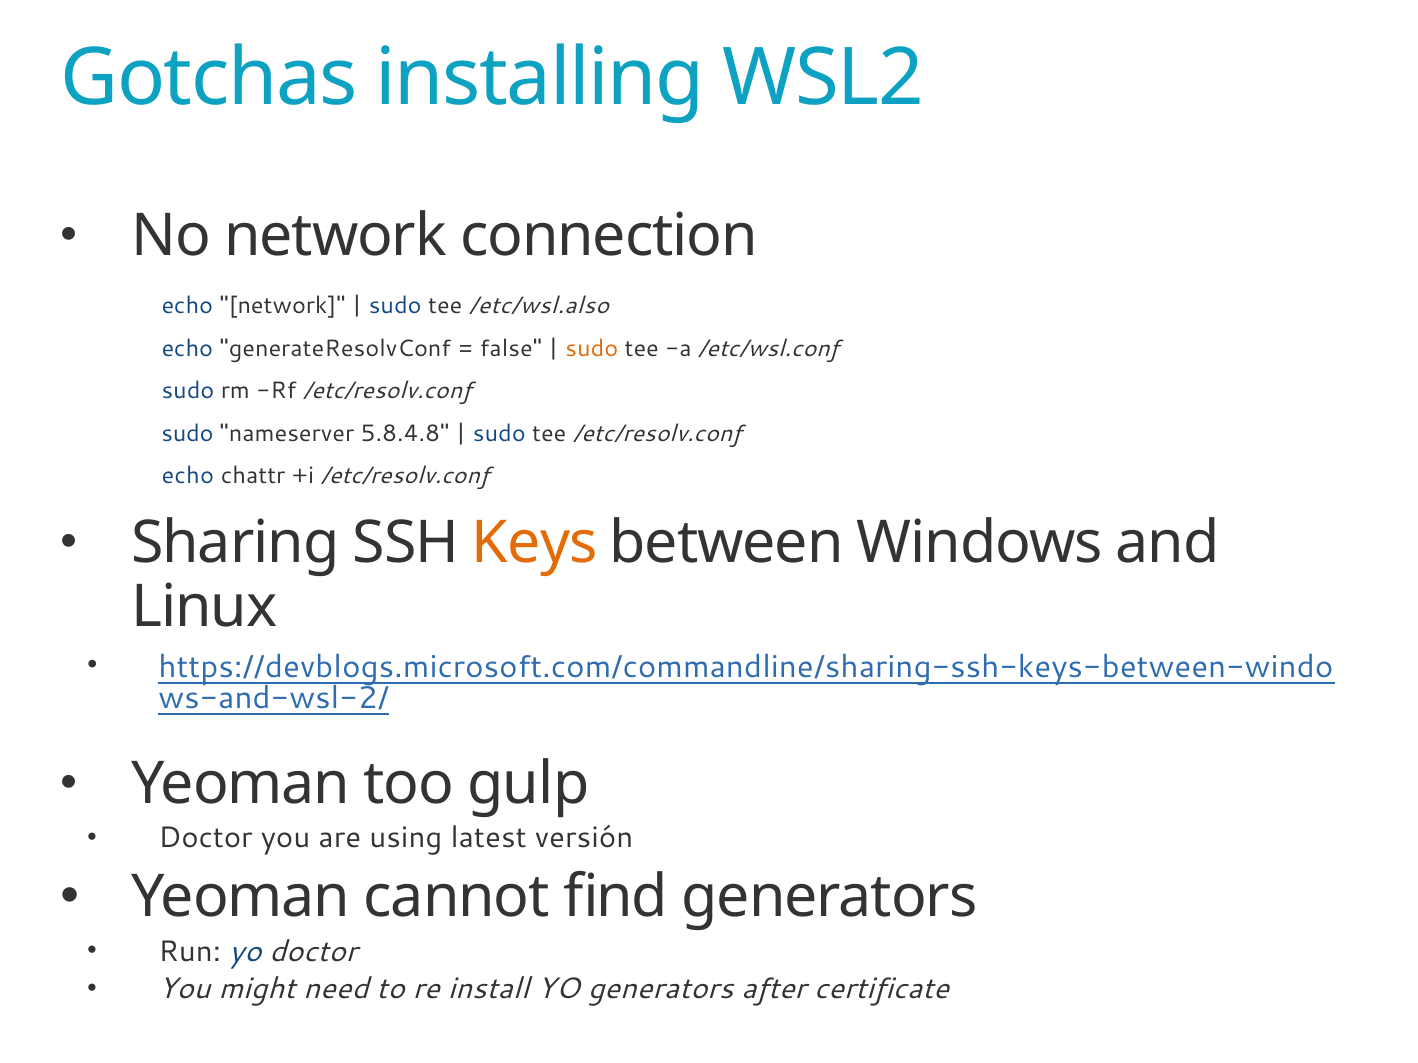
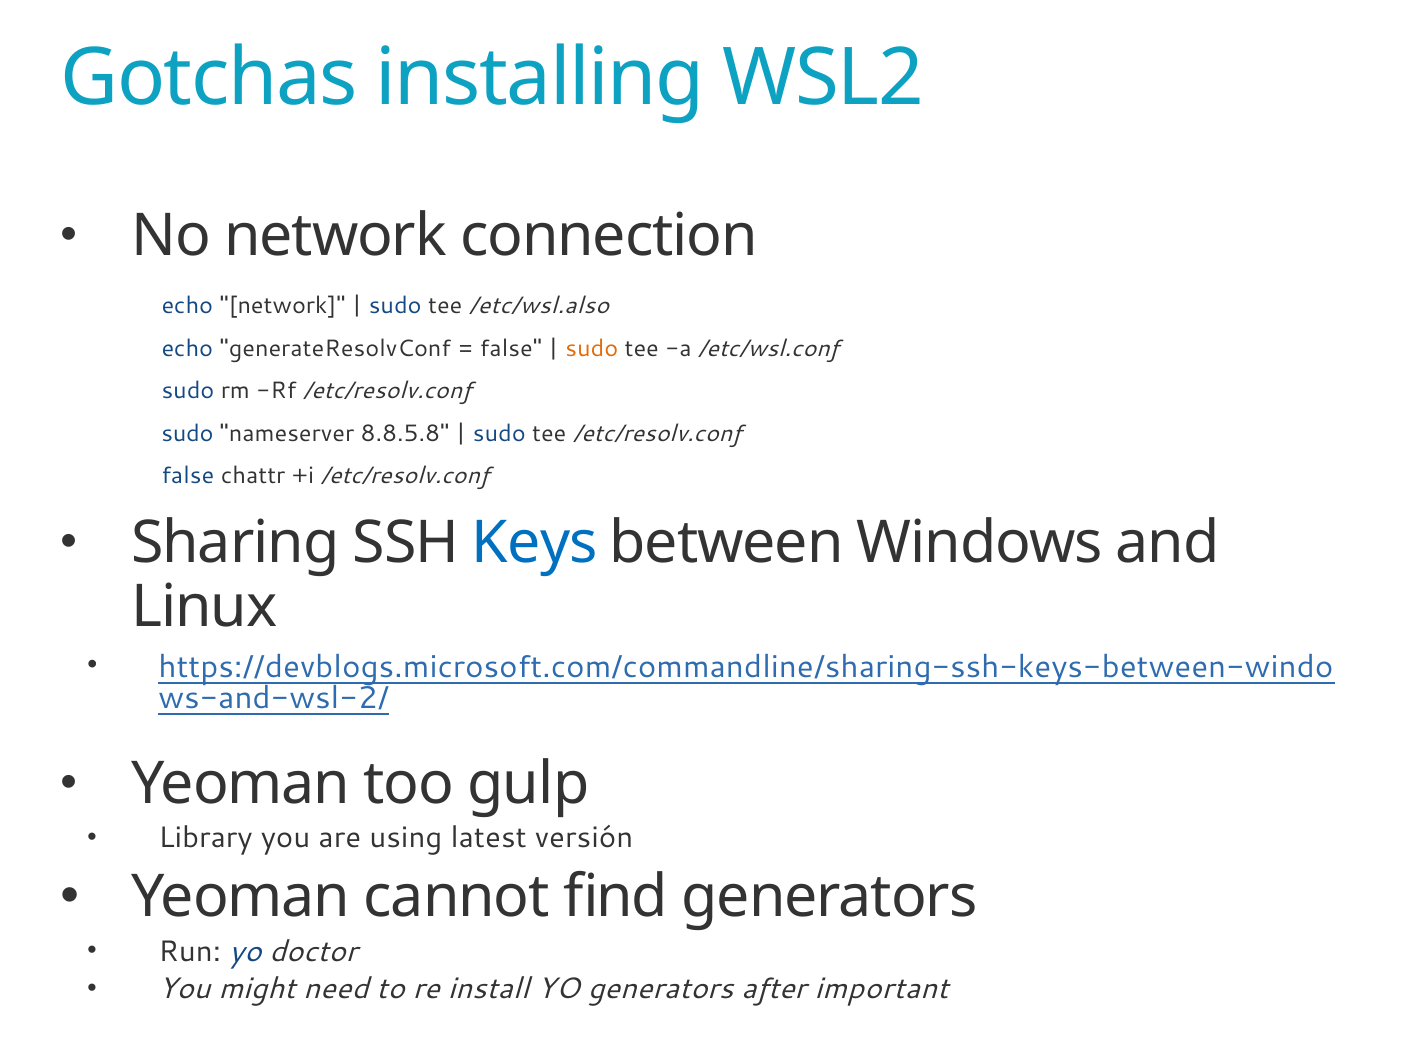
5.8.4.8: 5.8.4.8 -> 8.8.5.8
echo at (188, 476): echo -> false
Keys colour: orange -> blue
Doctor at (206, 838): Doctor -> Library
certificate: certificate -> important
